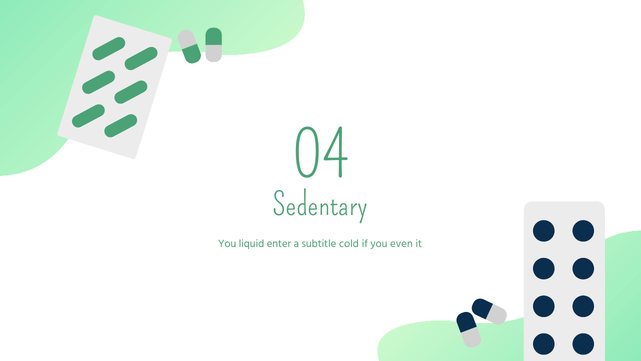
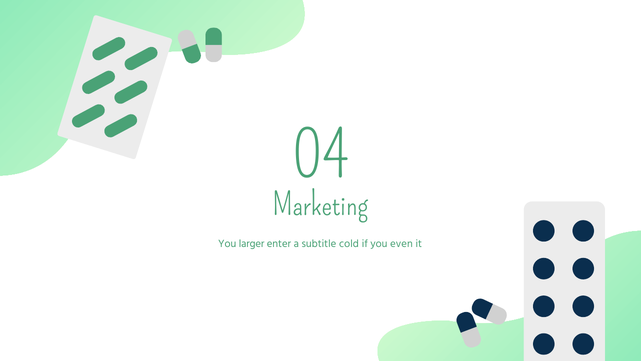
Sedentary: Sedentary -> Marketing
liquid: liquid -> larger
